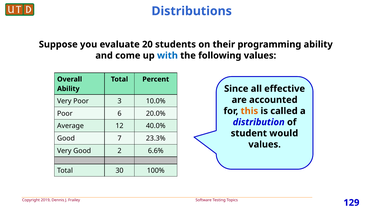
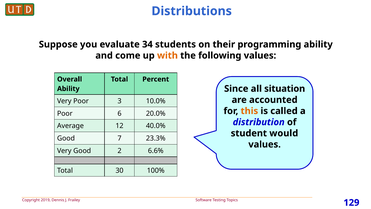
20: 20 -> 34
with colour: blue -> orange
effective: effective -> situation
